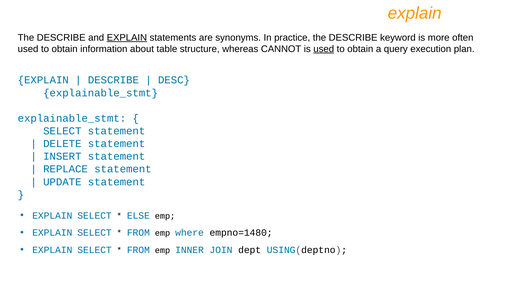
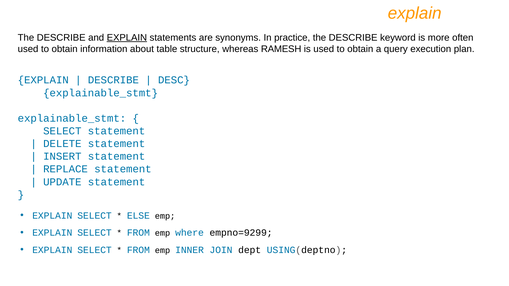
CANNOT: CANNOT -> RAMESH
used at (324, 49) underline: present -> none
empno=1480: empno=1480 -> empno=9299
